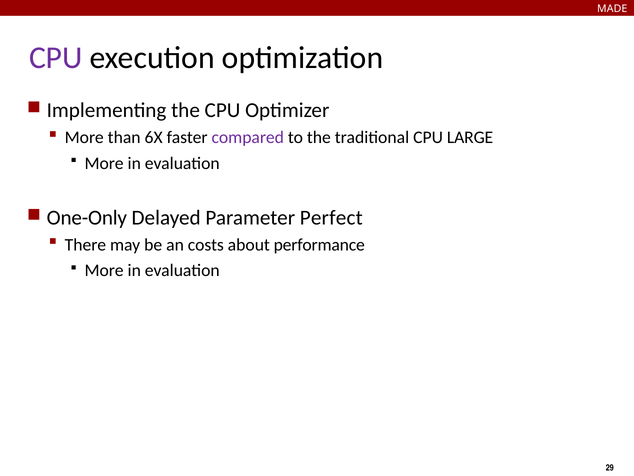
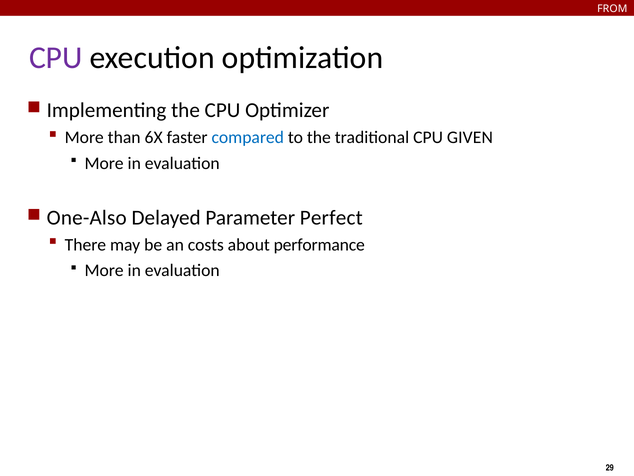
MADE: MADE -> FROM
compared colour: purple -> blue
LARGE: LARGE -> GIVEN
One-Only: One-Only -> One-Also
